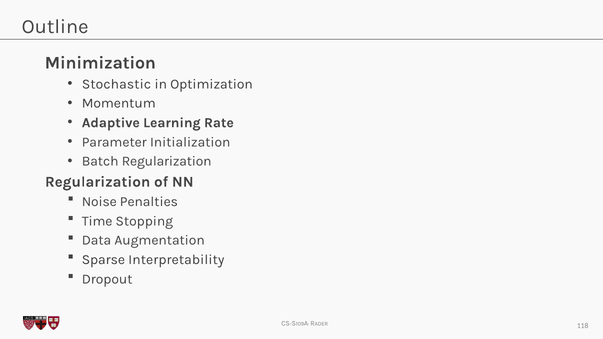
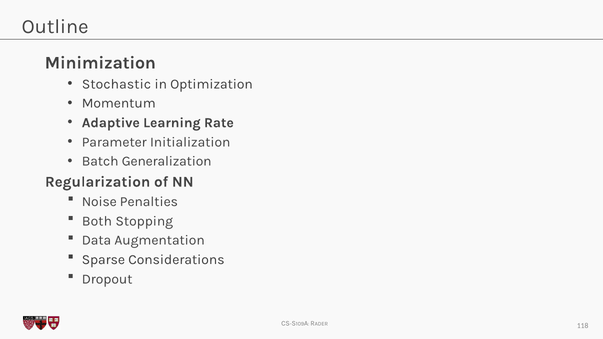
Batch Regularization: Regularization -> Generalization
Time: Time -> Both
Interpretability: Interpretability -> Considerations
